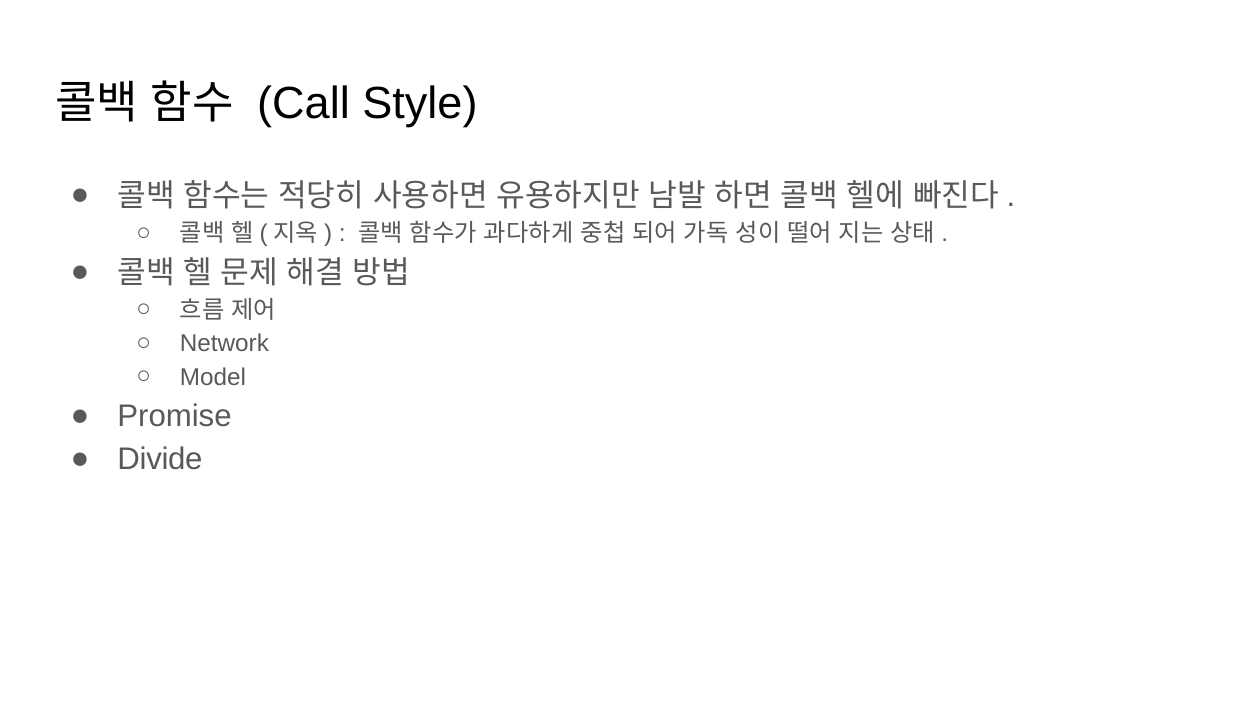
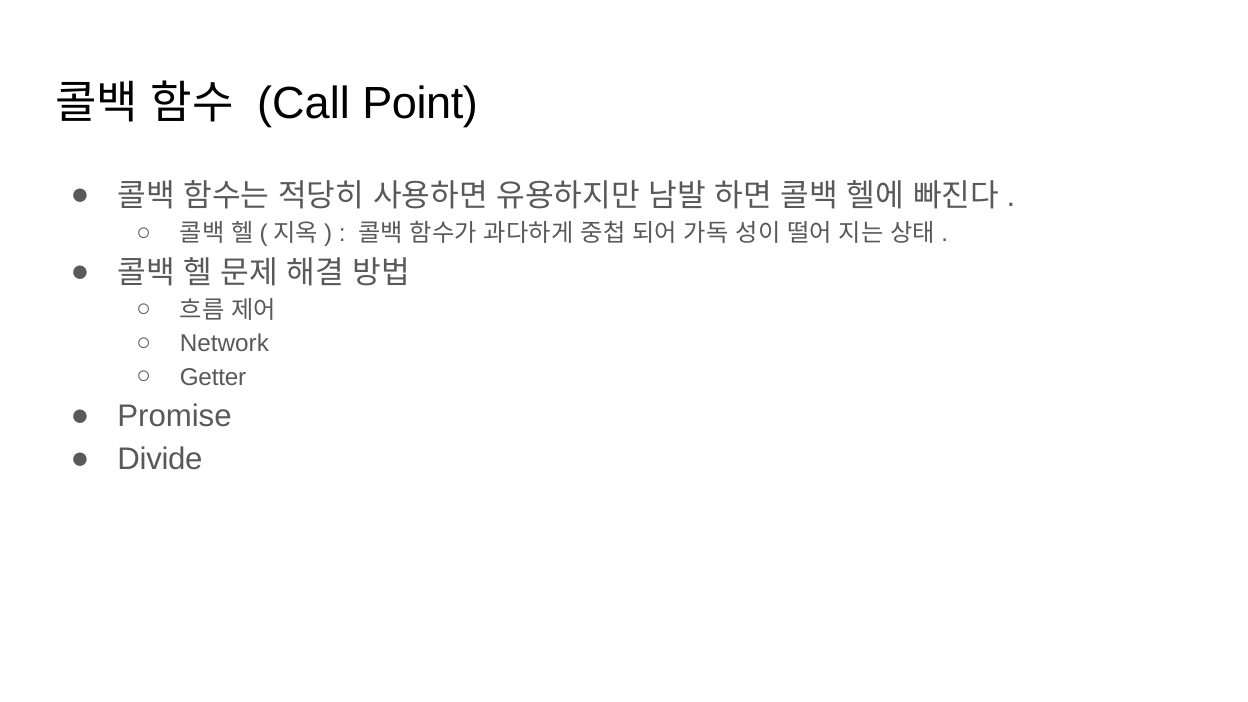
Style: Style -> Point
Model: Model -> Getter
